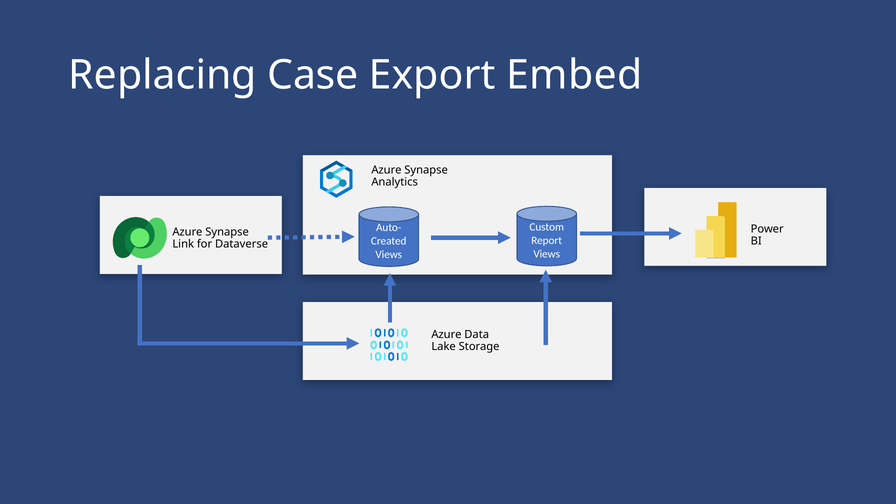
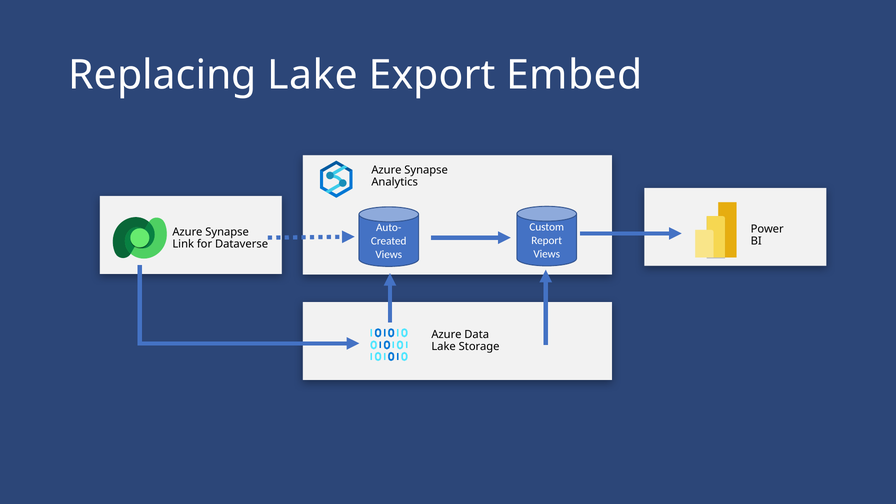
Replacing Case: Case -> Lake
